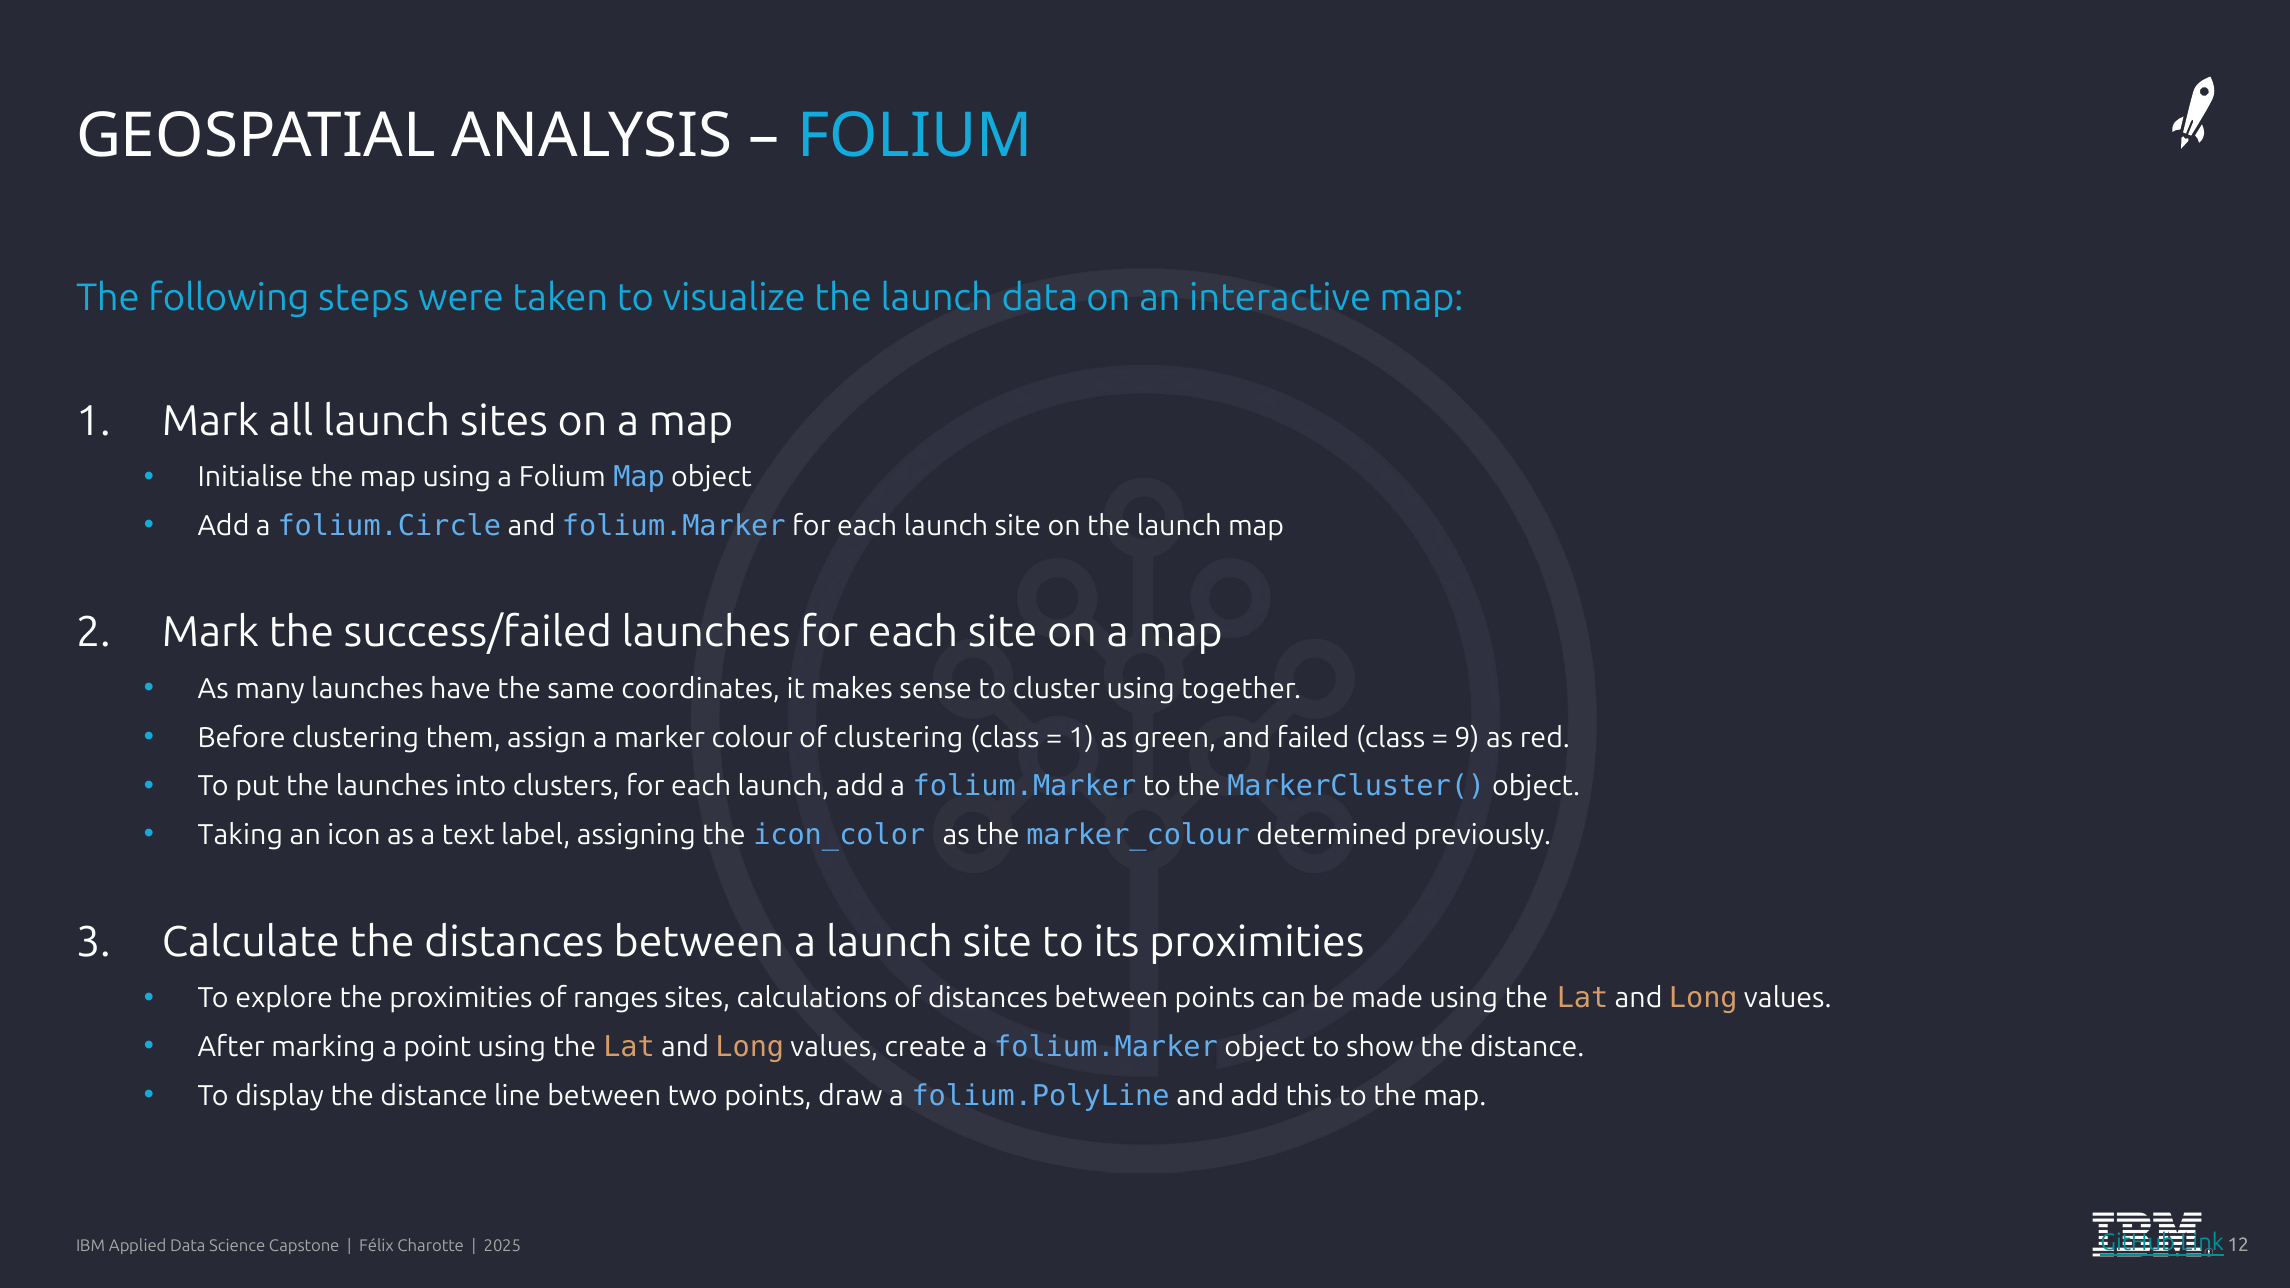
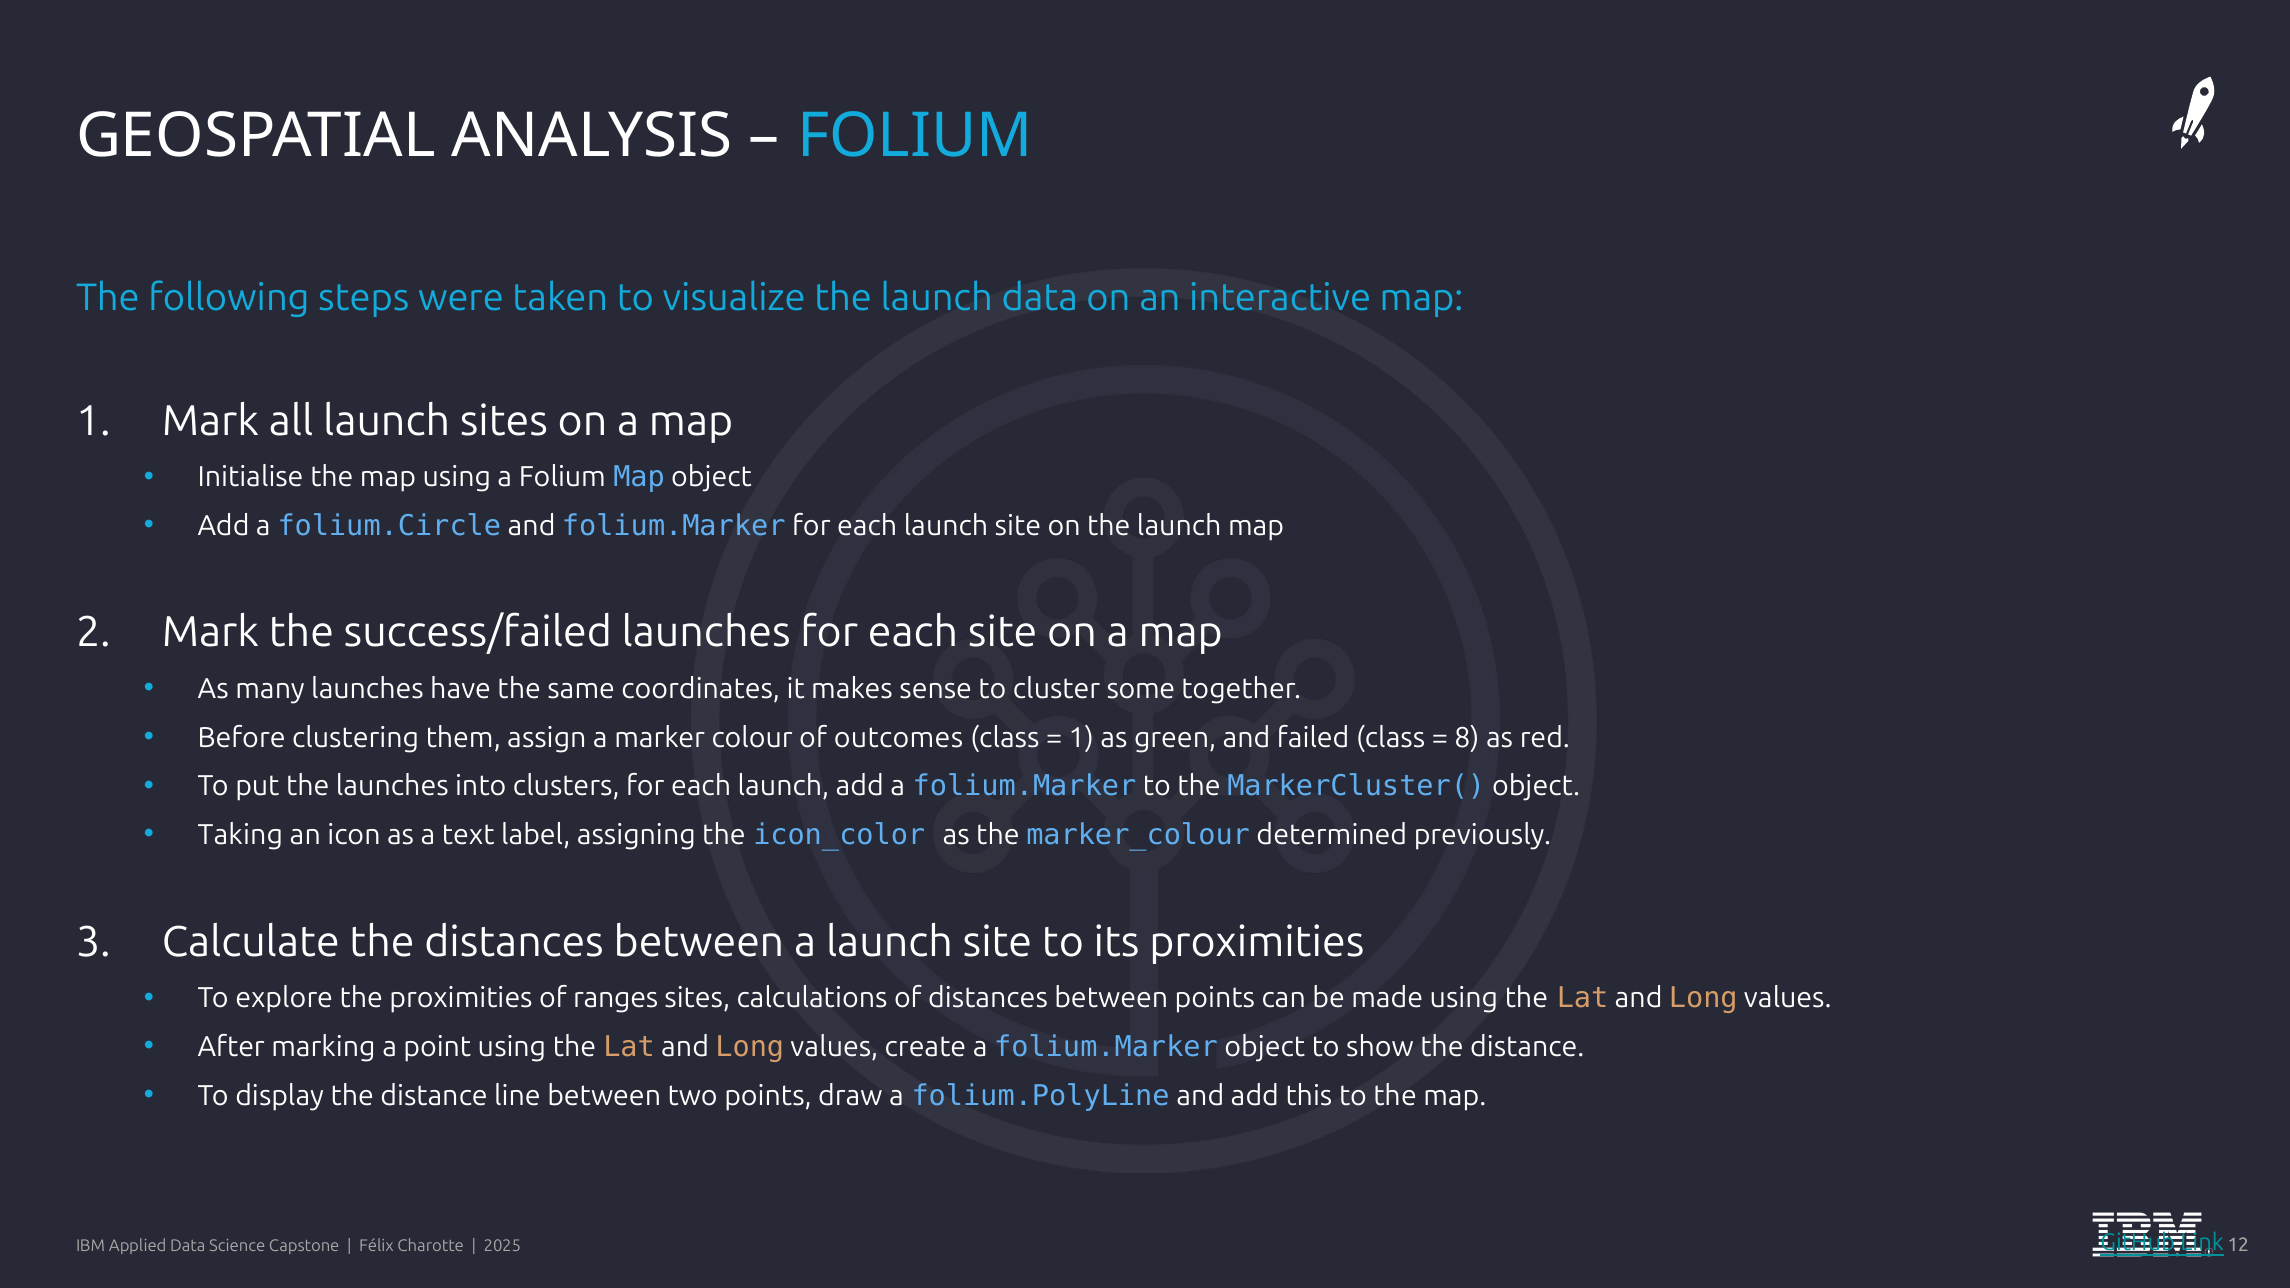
cluster using: using -> some
of clustering: clustering -> outcomes
9: 9 -> 8
